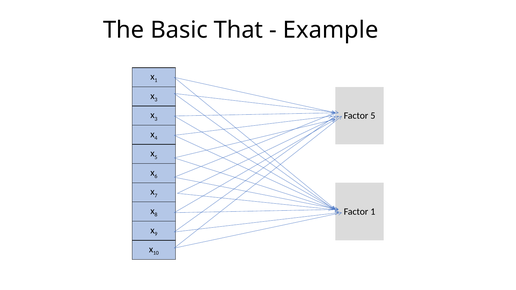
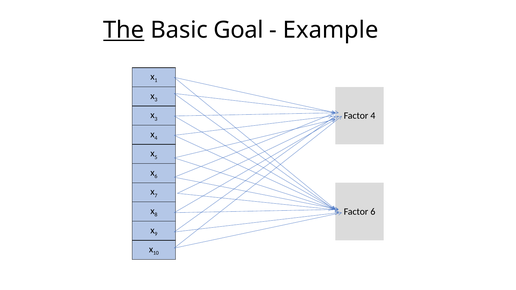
The underline: none -> present
That: That -> Goal
Factor 5: 5 -> 4
Factor 1: 1 -> 6
